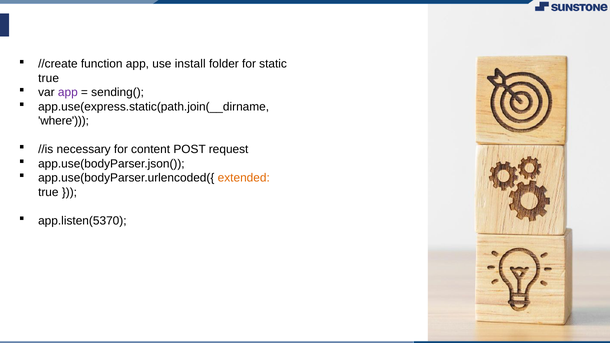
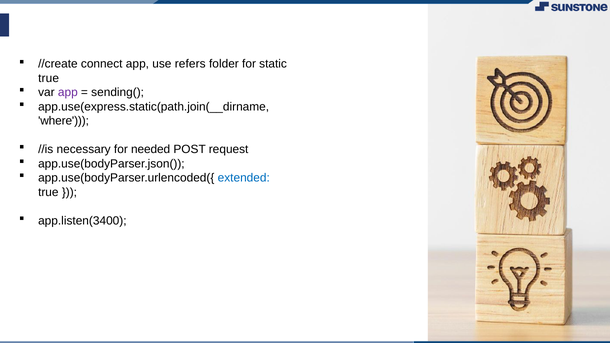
function: function -> connect
install: install -> refers
content: content -> needed
extended colour: orange -> blue
app.listen(5370: app.listen(5370 -> app.listen(3400
